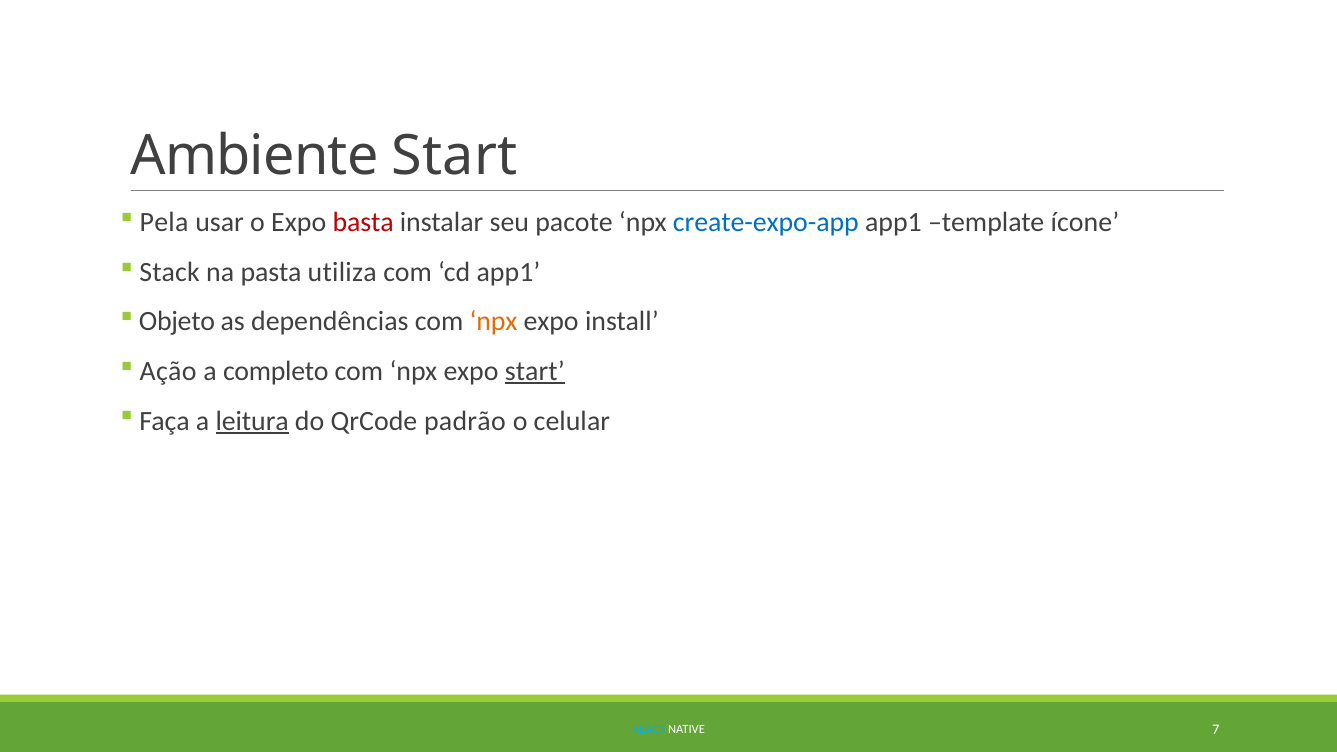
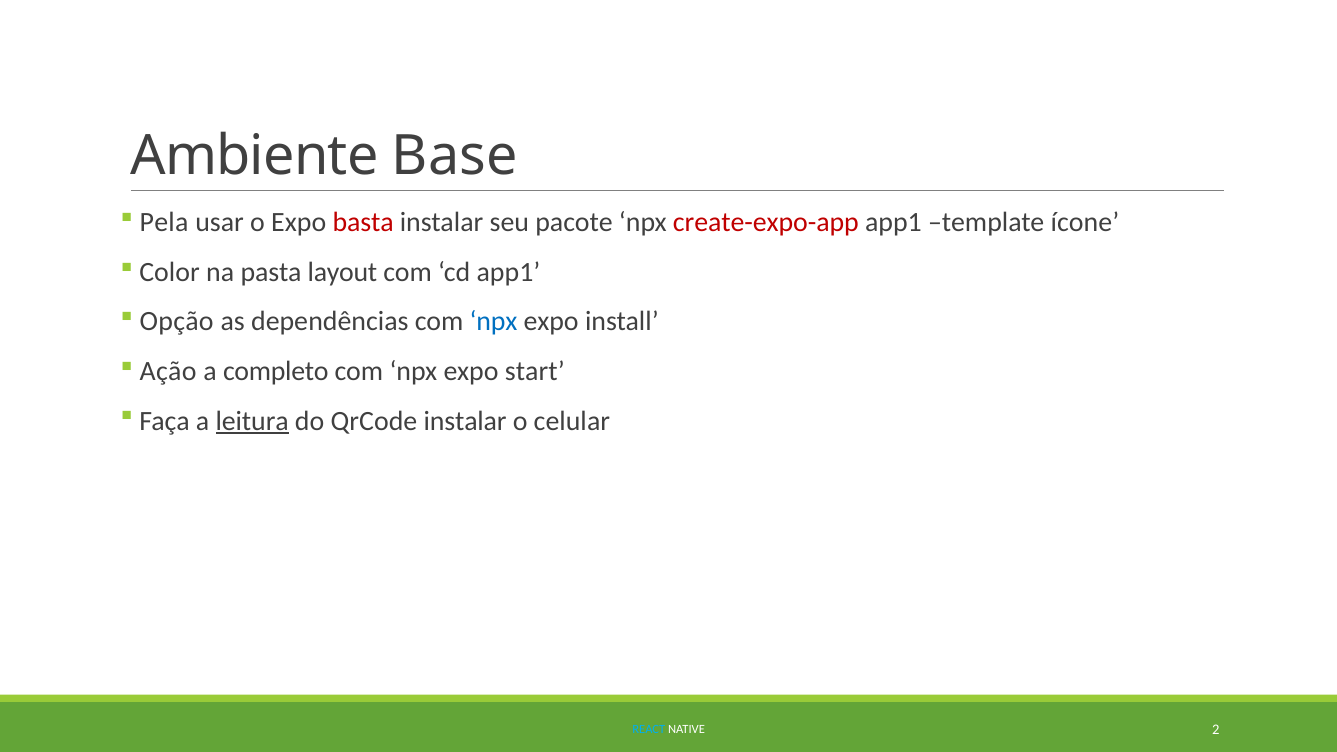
Ambiente Start: Start -> Base
create-expo-app colour: blue -> red
Stack: Stack -> Color
utiliza: utiliza -> layout
Objeto: Objeto -> Opção
npx at (494, 322) colour: orange -> blue
start at (535, 371) underline: present -> none
QrCode padrão: padrão -> instalar
7: 7 -> 2
